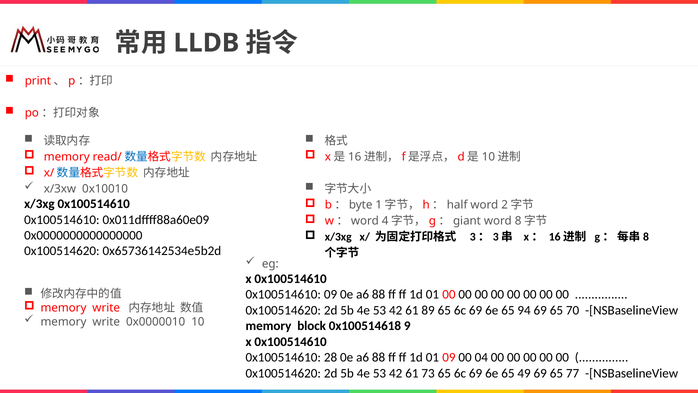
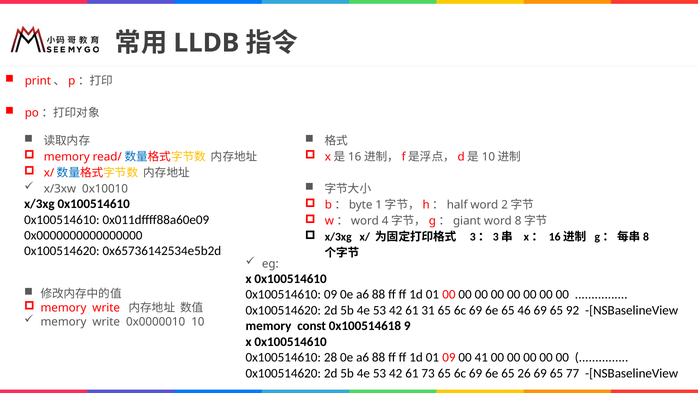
89: 89 -> 31
94: 94 -> 46
70: 70 -> 92
block: block -> const
04: 04 -> 41
49: 49 -> 26
